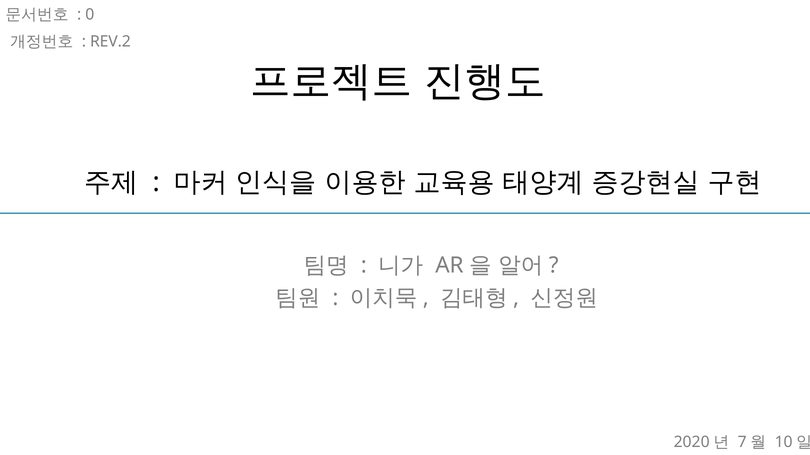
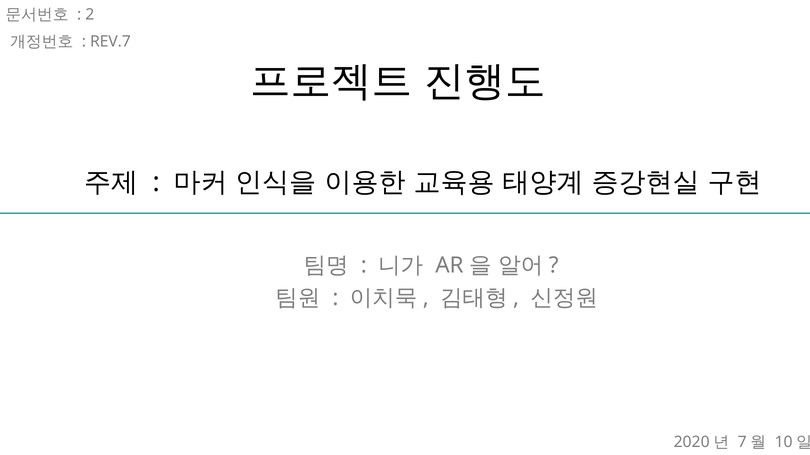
0: 0 -> 2
REV.2: REV.2 -> REV.7
